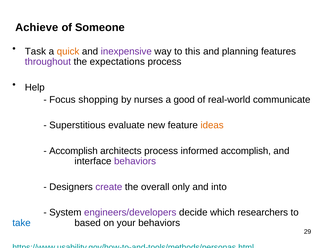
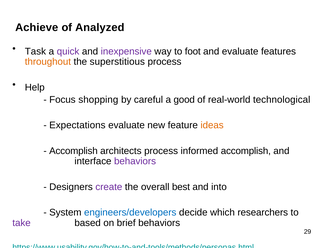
Someone: Someone -> Analyzed
quick colour: orange -> purple
this: this -> foot
and planning: planning -> evaluate
throughout colour: purple -> orange
expectations: expectations -> superstitious
nurses: nurses -> careful
communicate: communicate -> technological
Superstitious: Superstitious -> Expectations
only: only -> best
engineers/developers colour: purple -> blue
take colour: blue -> purple
your: your -> brief
